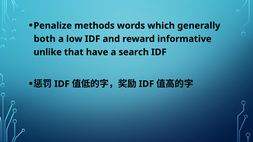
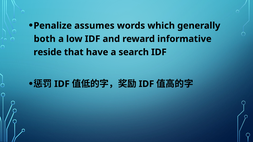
methods: methods -> assumes
unlike: unlike -> reside
